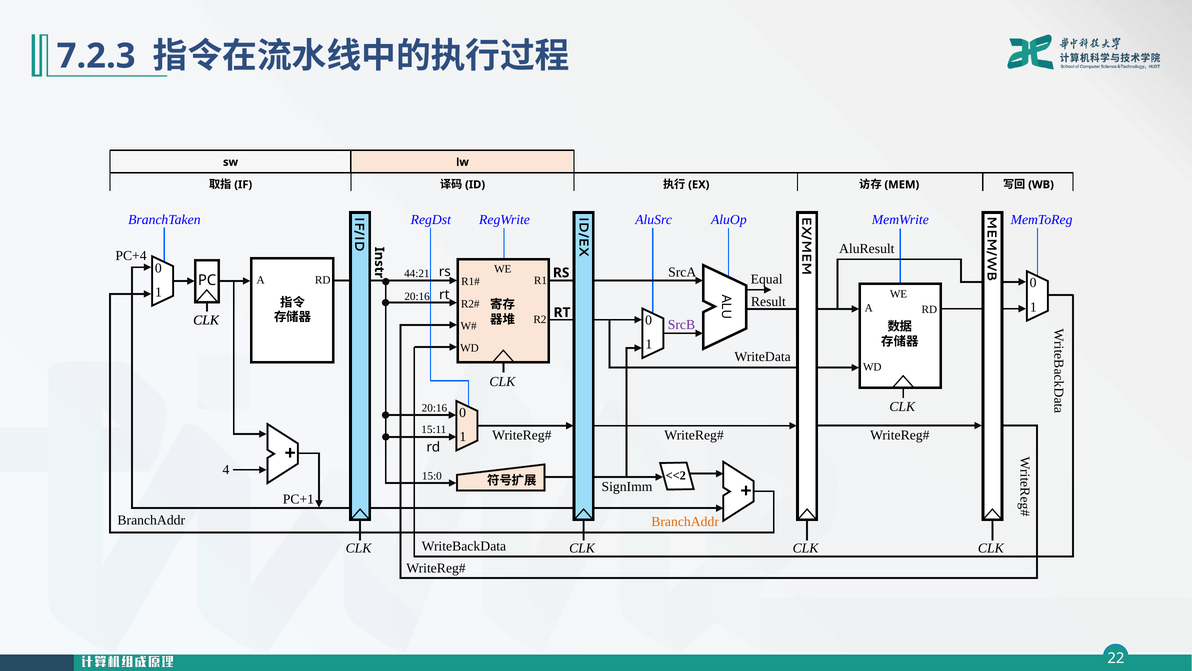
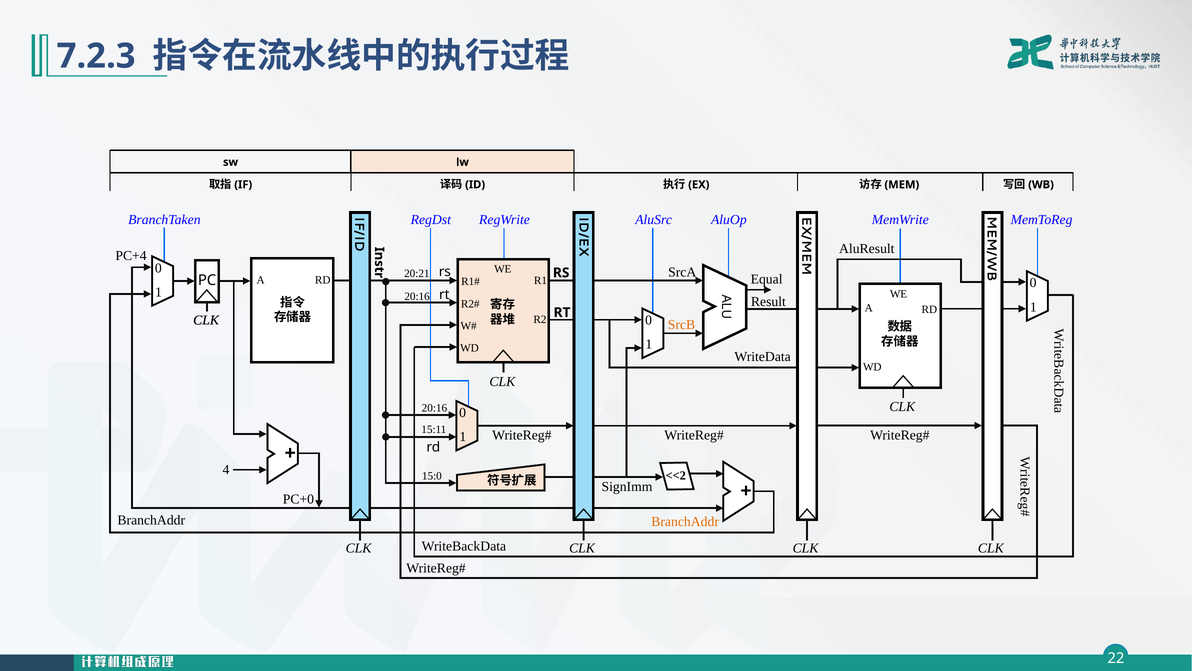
44:21: 44:21 -> 20:21
SrcB colour: purple -> orange
PC+1: PC+1 -> PC+0
